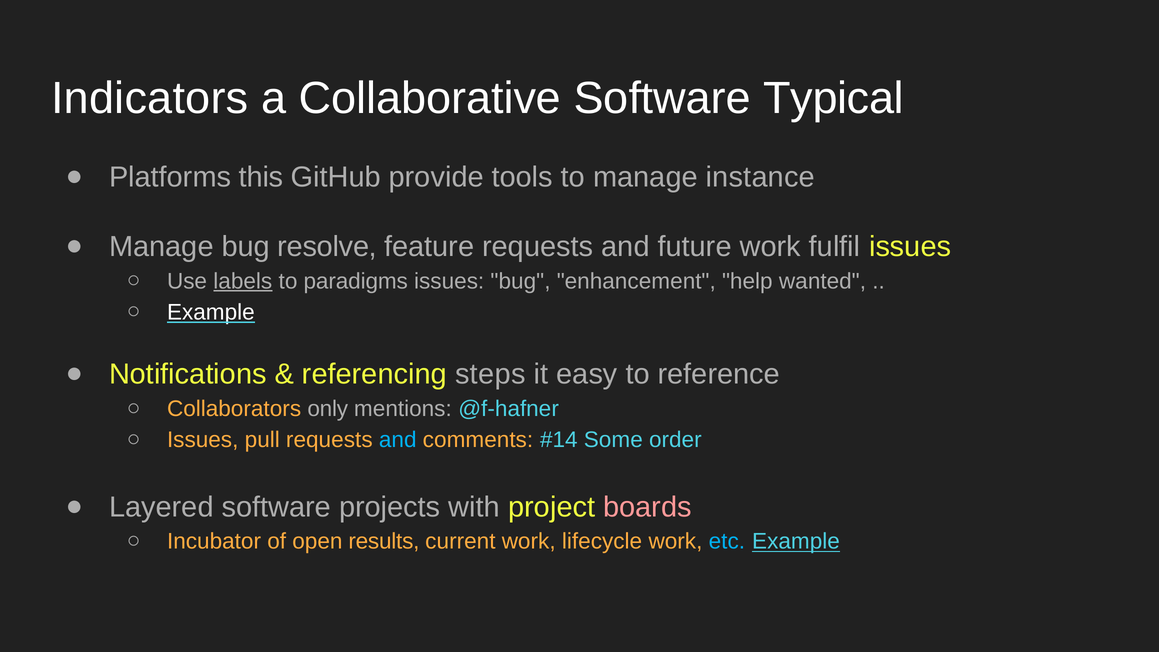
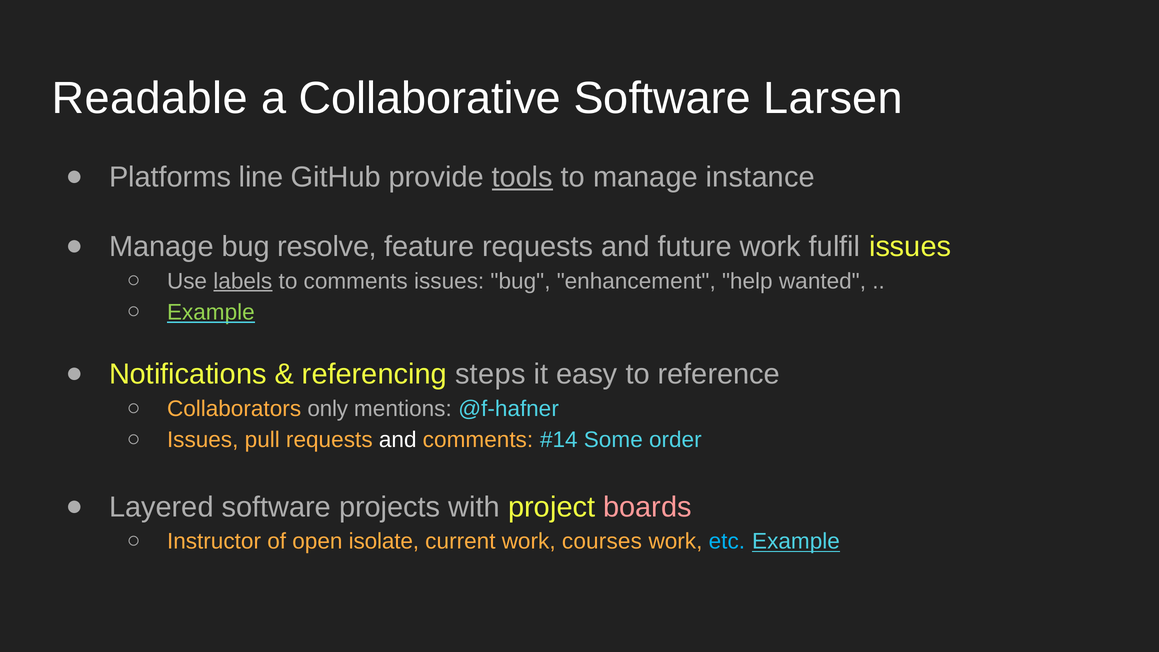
Indicators: Indicators -> Readable
Typical: Typical -> Larsen
this: this -> line
tools underline: none -> present
to paradigms: paradigms -> comments
Example at (211, 312) colour: white -> light green
and at (398, 440) colour: light blue -> white
Incubator: Incubator -> Instructor
results: results -> isolate
lifecycle: lifecycle -> courses
